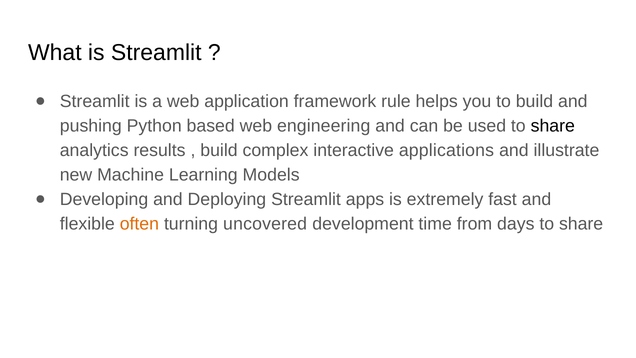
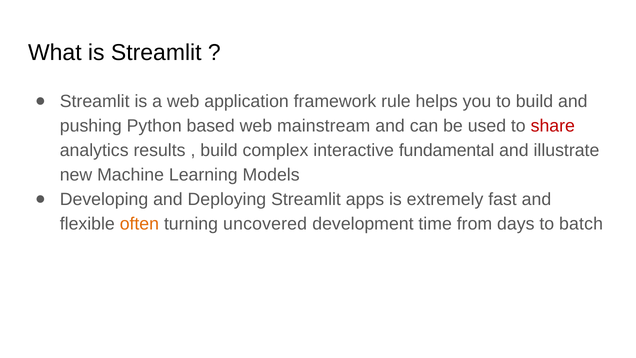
engineering: engineering -> mainstream
share at (553, 126) colour: black -> red
applications: applications -> fundamental
days to share: share -> batch
